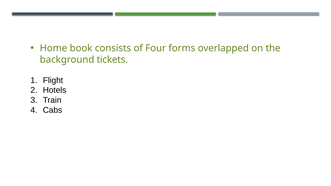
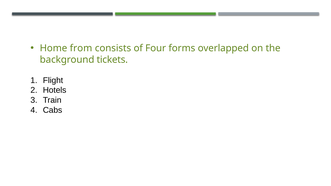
book: book -> from
